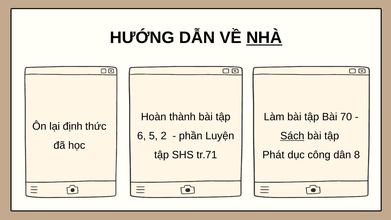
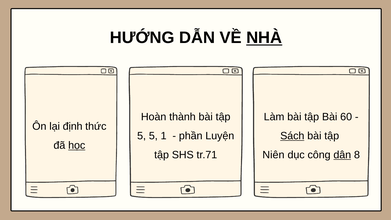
70: 70 -> 60
6 at (142, 136): 6 -> 5
2: 2 -> 1
học underline: none -> present
Phát: Phát -> Niên
dân underline: none -> present
